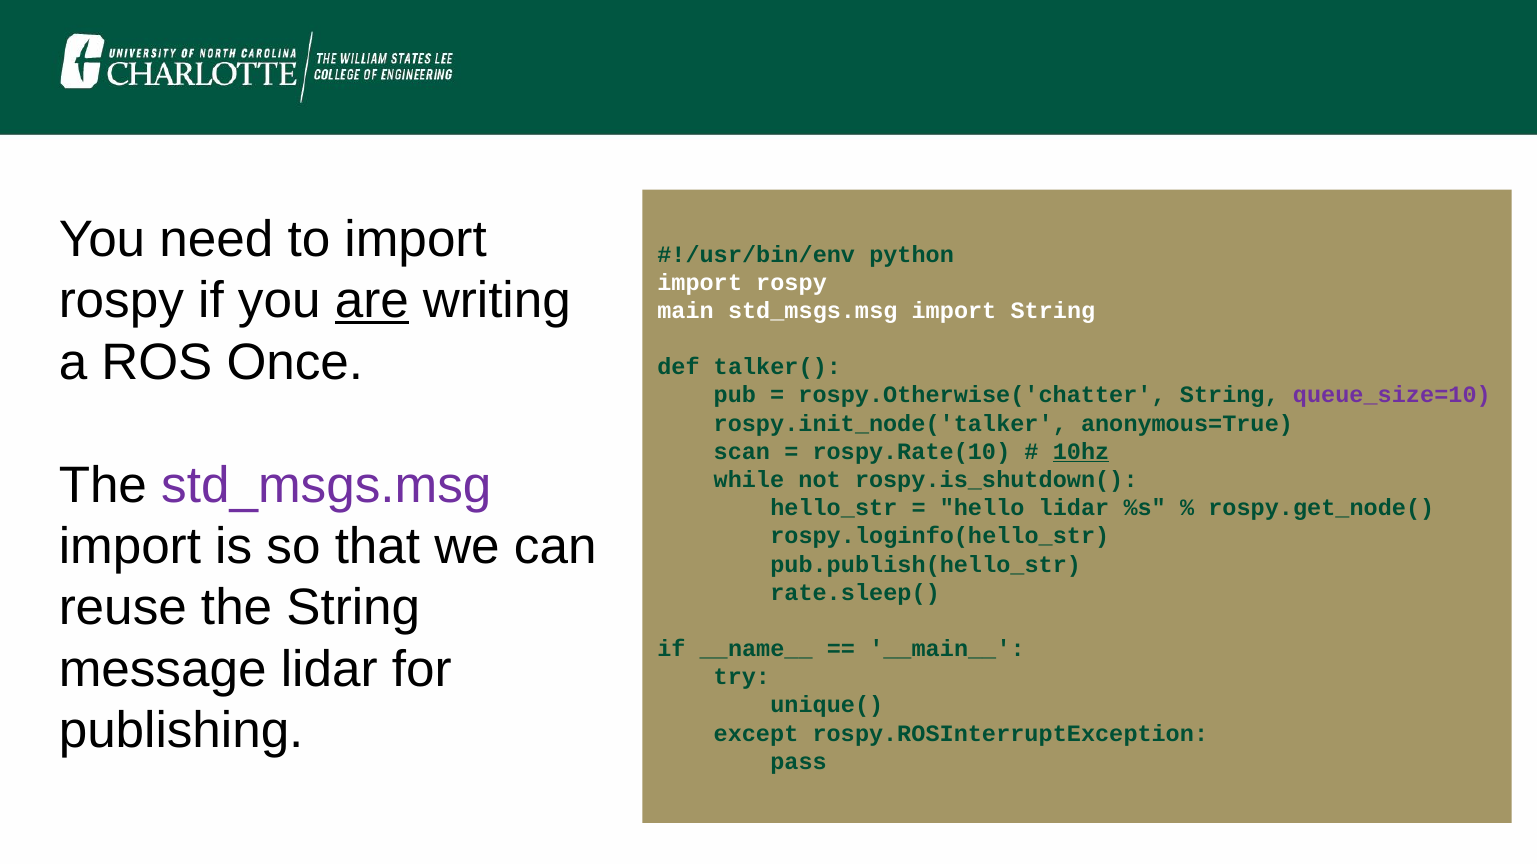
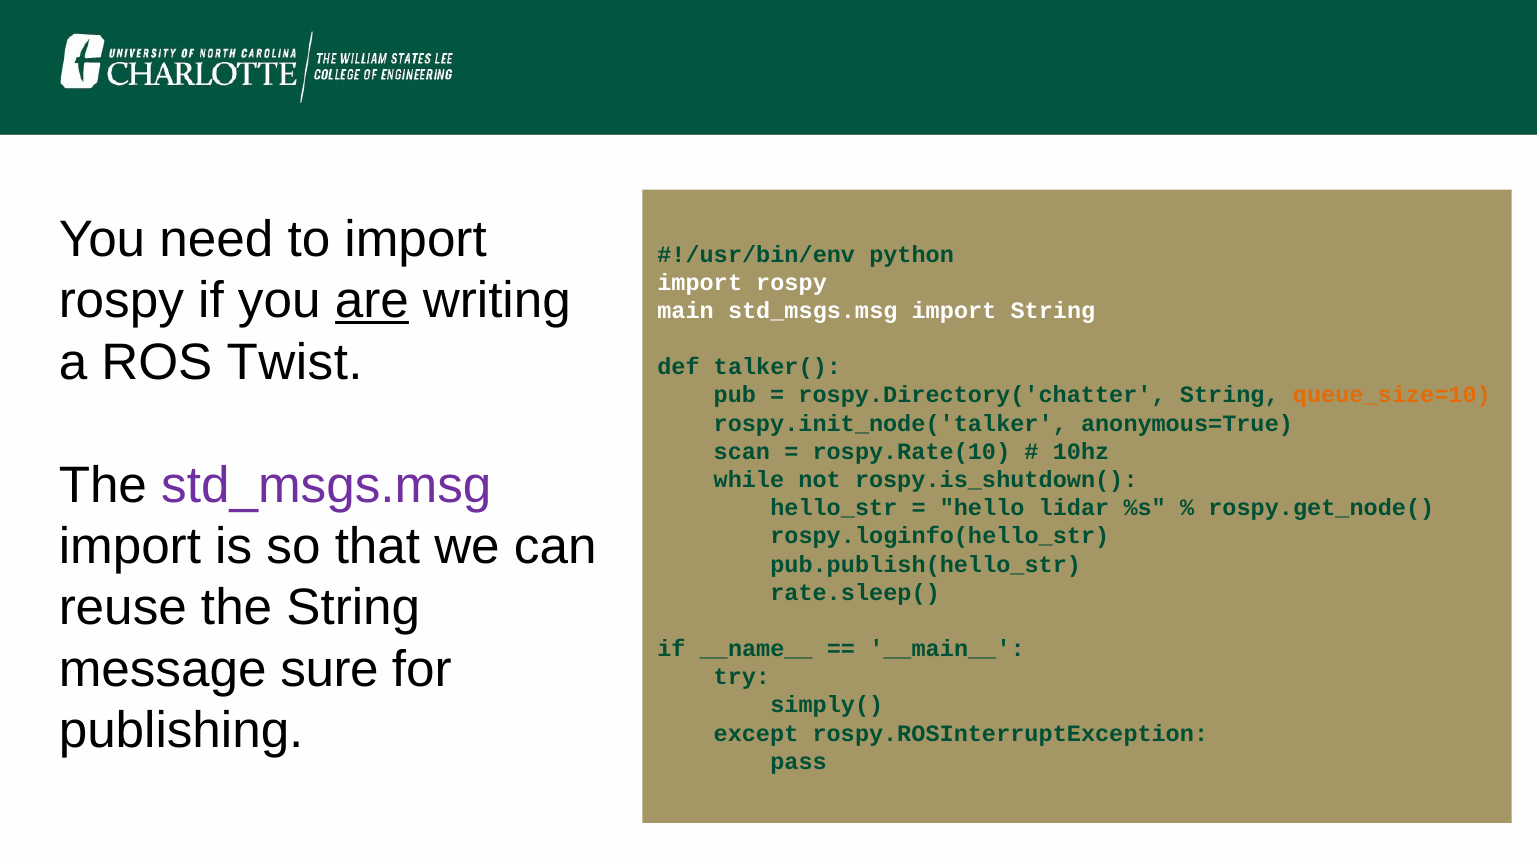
Once: Once -> Twist
rospy.Otherwise('chatter: rospy.Otherwise('chatter -> rospy.Directory('chatter
queue_size=10 colour: purple -> orange
10hz underline: present -> none
message lidar: lidar -> sure
unique(: unique( -> simply(
